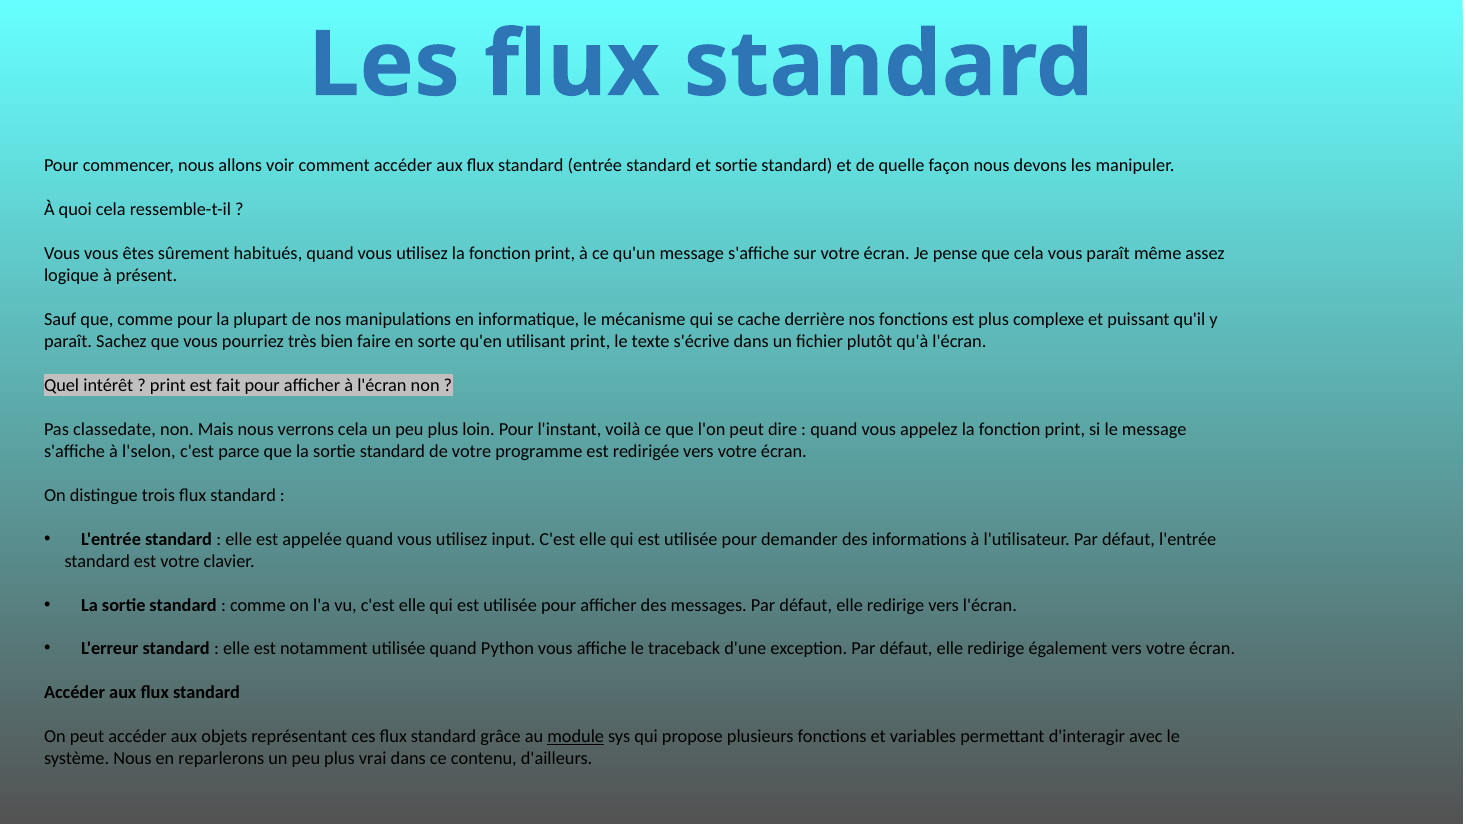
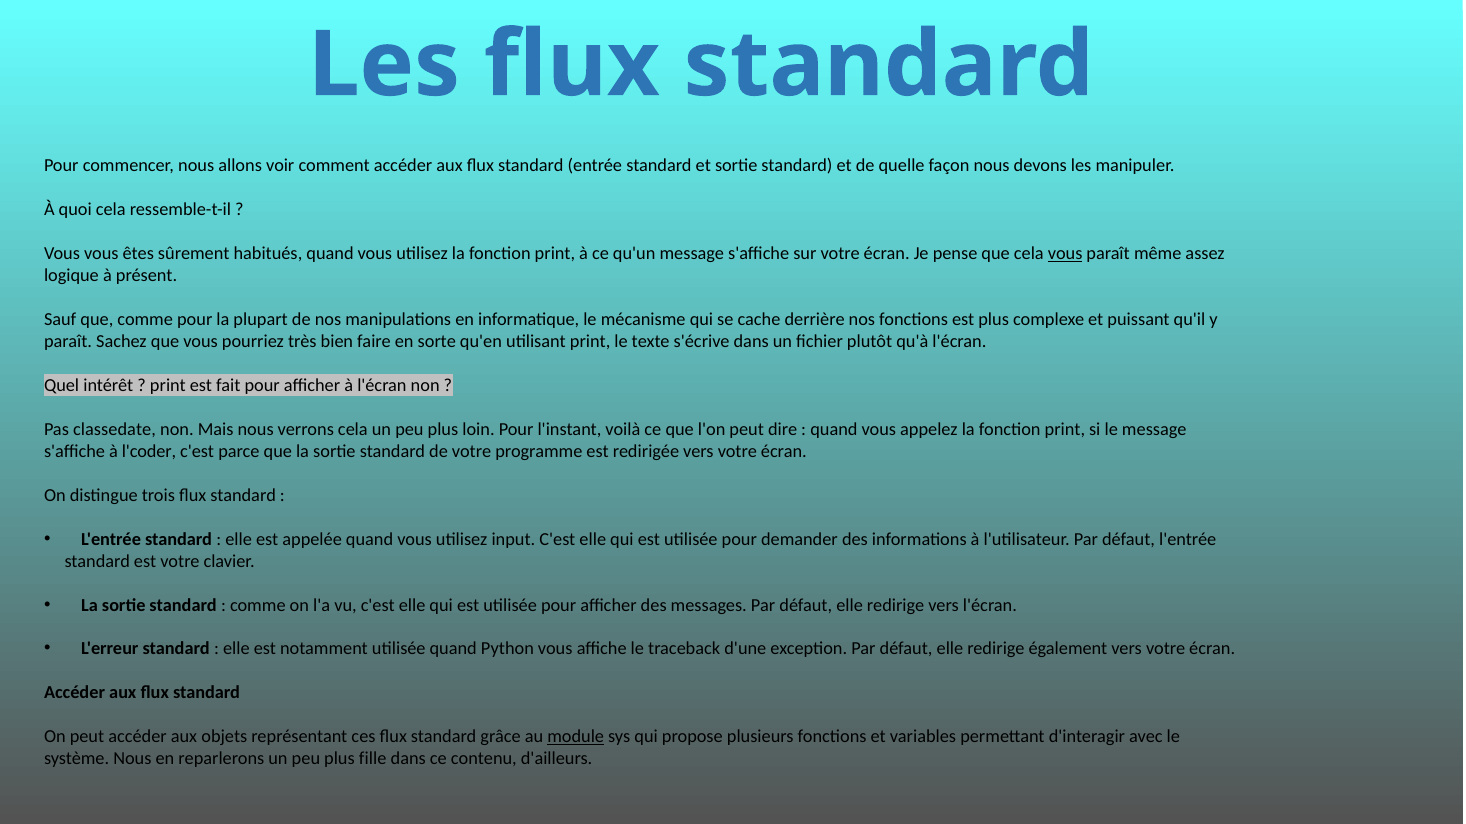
vous at (1065, 254) underline: none -> present
l'selon: l'selon -> l'coder
vrai: vrai -> fille
